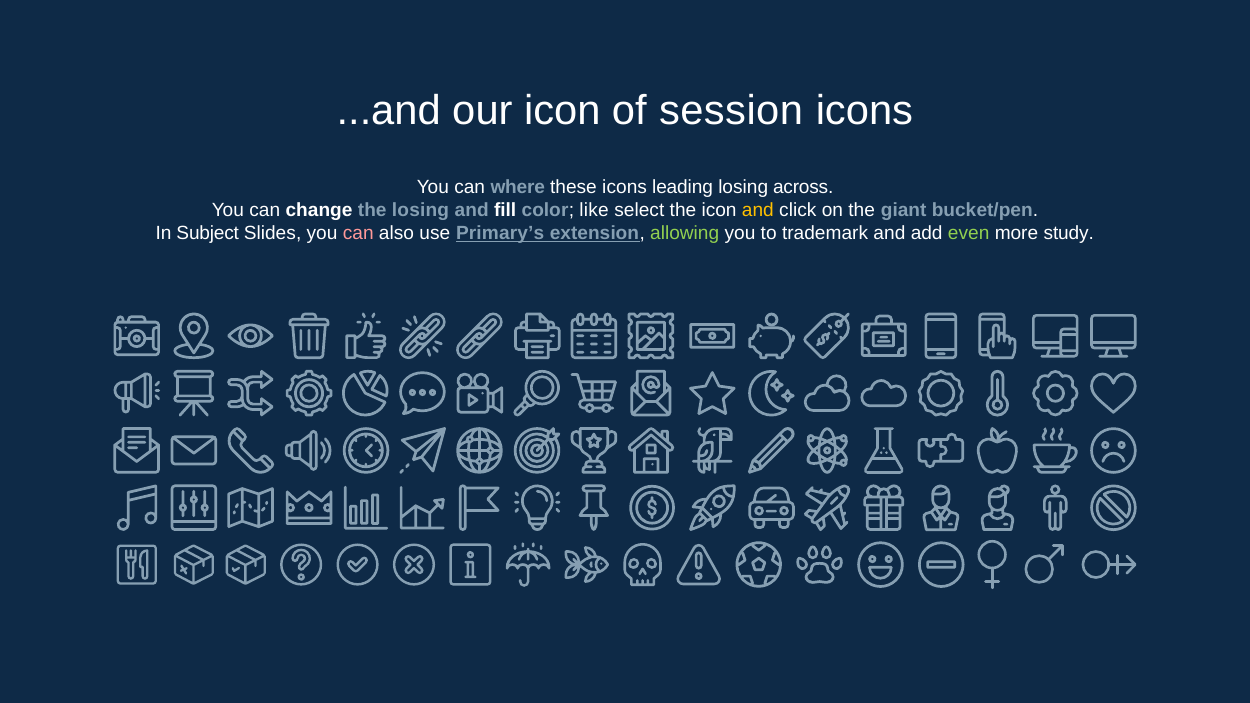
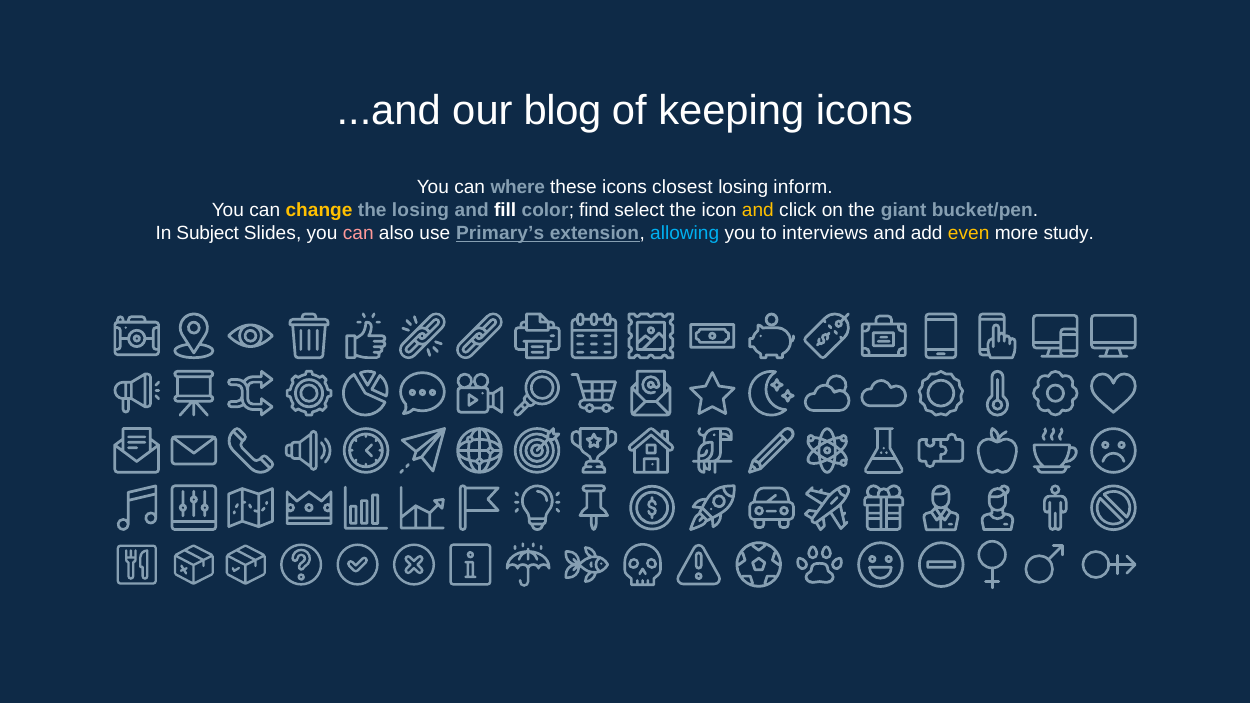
our icon: icon -> blog
session: session -> keeping
leading: leading -> closest
across: across -> inform
change colour: white -> yellow
like: like -> find
allowing colour: light green -> light blue
trademark: trademark -> interviews
even colour: light green -> yellow
